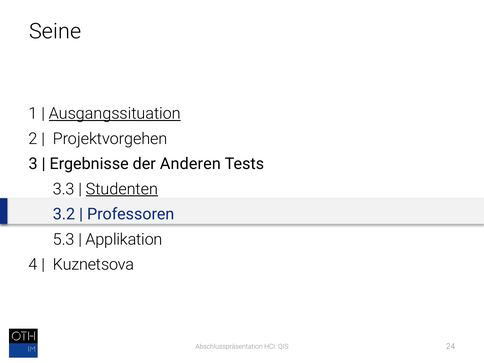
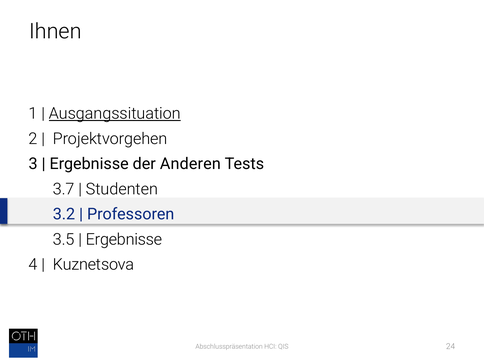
Seine: Seine -> Ihnen
3.3: 3.3 -> 3.7
Studenten underline: present -> none
5.3: 5.3 -> 3.5
Applikation at (124, 239): Applikation -> Ergebnisse
